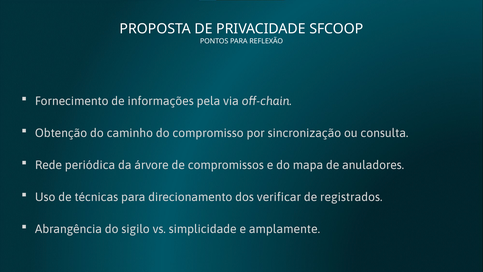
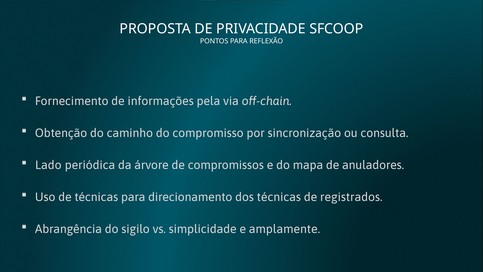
Rede: Rede -> Lado
dos verificar: verificar -> técnicas
